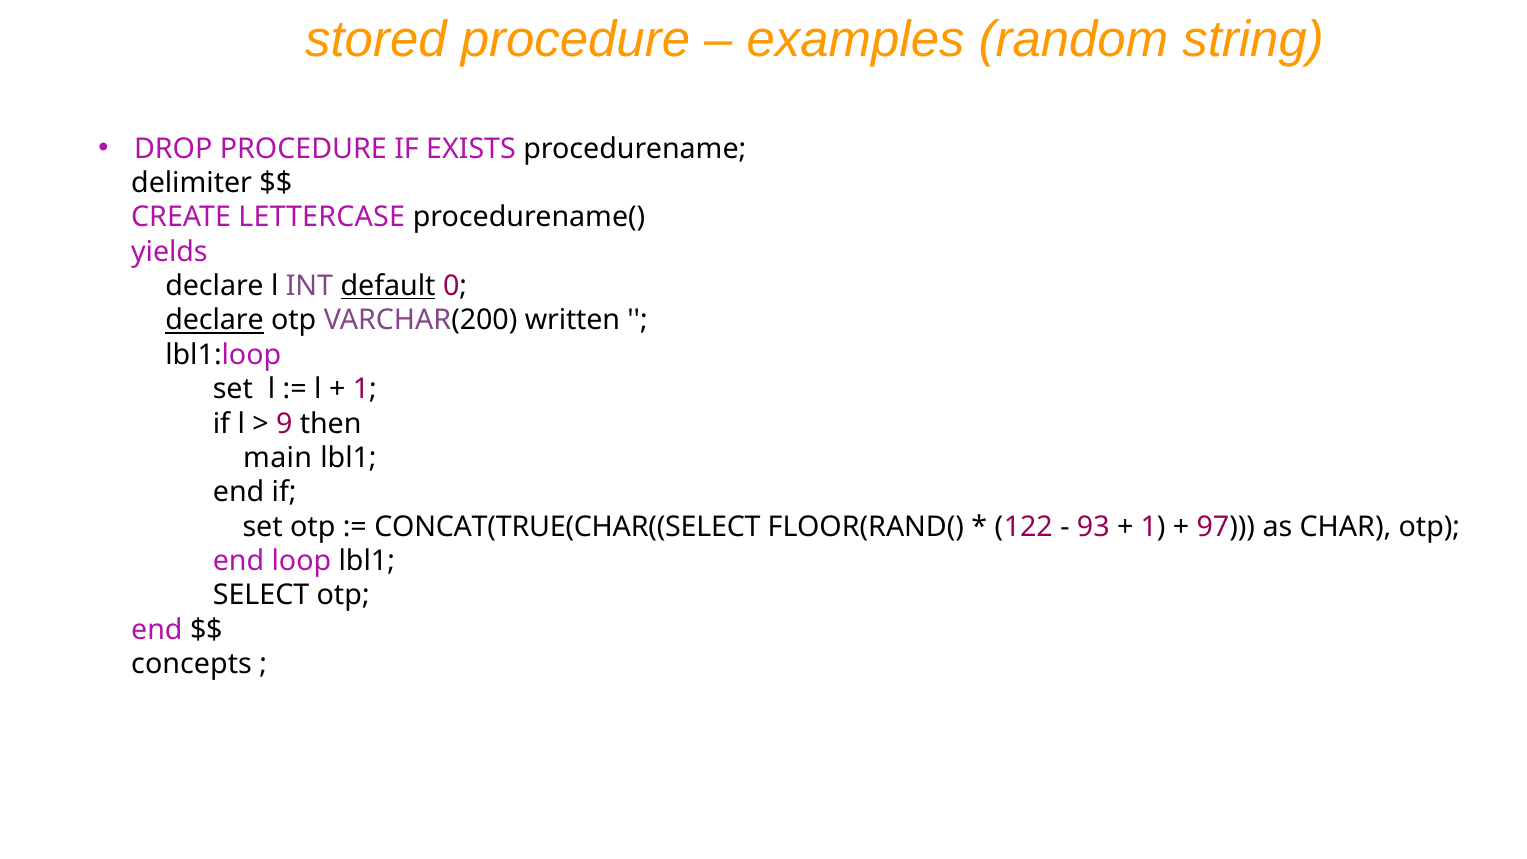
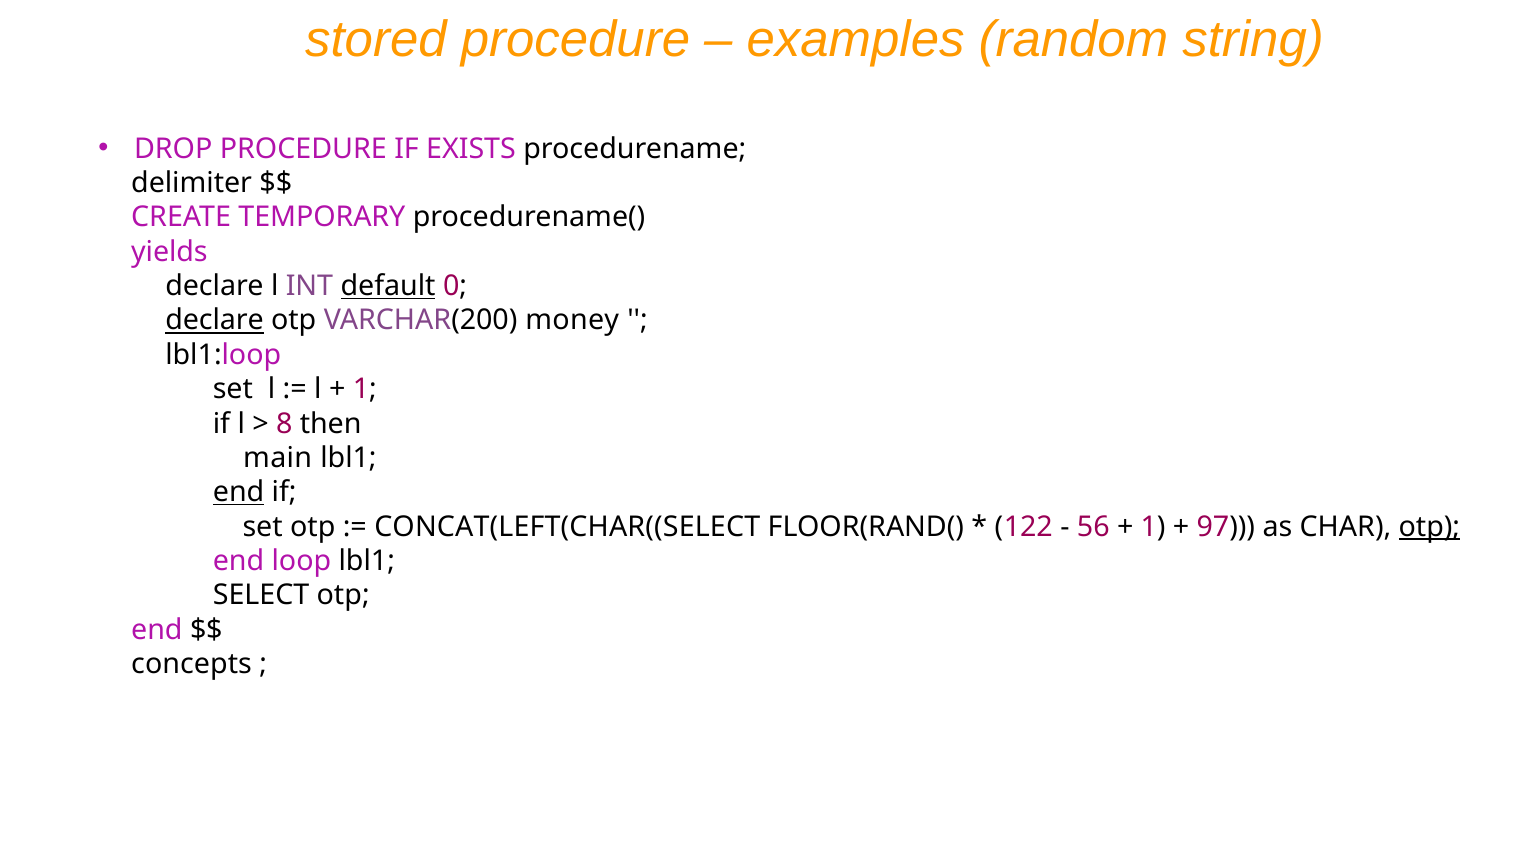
LETTERCASE: LETTERCASE -> TEMPORARY
written: written -> money
9: 9 -> 8
end at (239, 492) underline: none -> present
CONCAT(TRUE(CHAR((SELECT: CONCAT(TRUE(CHAR((SELECT -> CONCAT(LEFT(CHAR((SELECT
93: 93 -> 56
otp at (1429, 527) underline: none -> present
